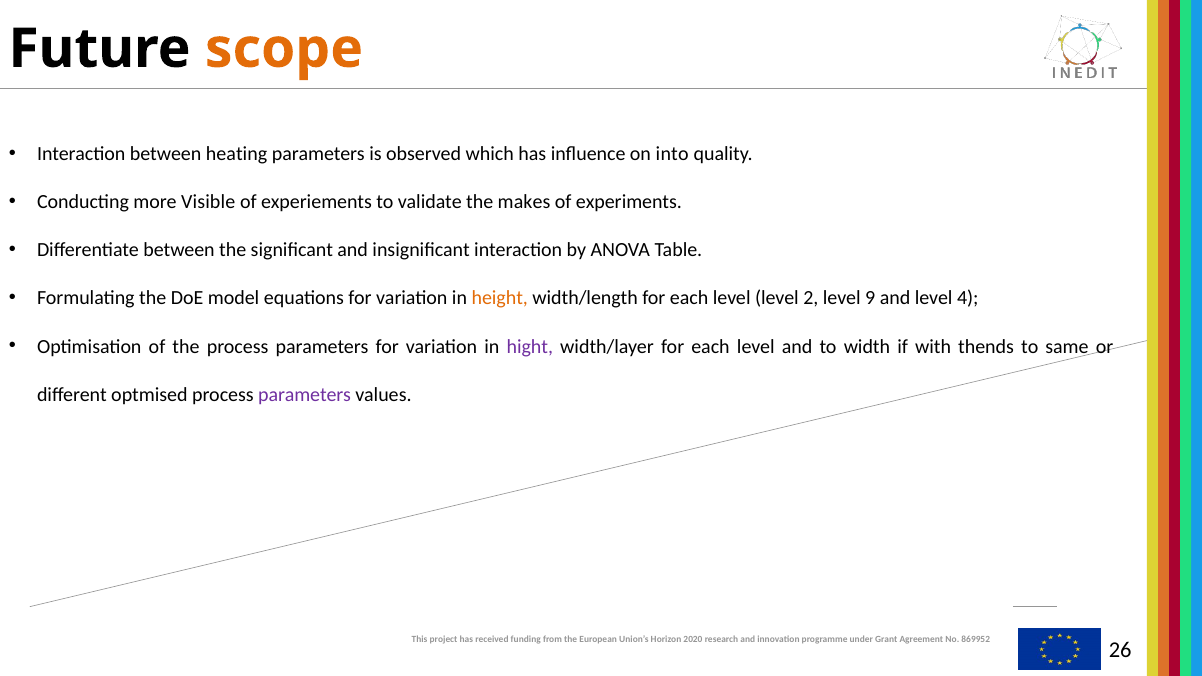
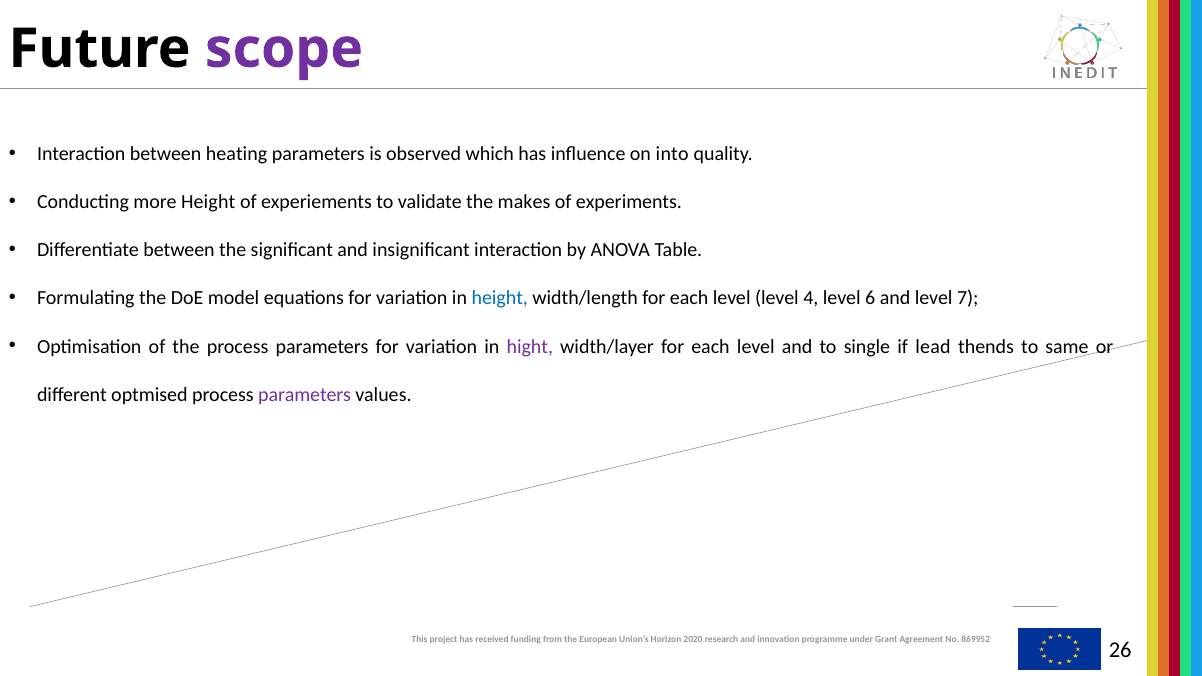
scope colour: orange -> purple
more Visible: Visible -> Height
height at (500, 298) colour: orange -> blue
2: 2 -> 4
9: 9 -> 6
4: 4 -> 7
width: width -> single
with: with -> lead
